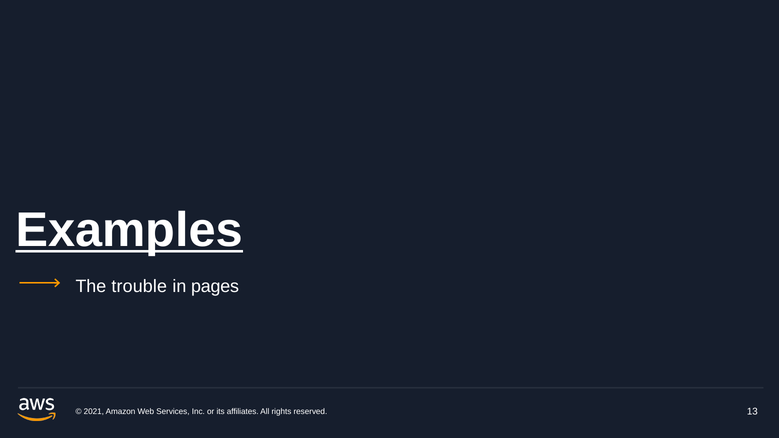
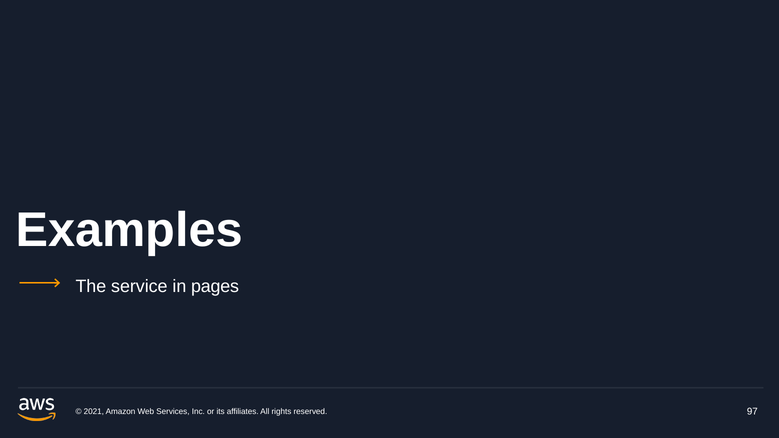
Examples underline: present -> none
trouble: trouble -> service
13: 13 -> 97
